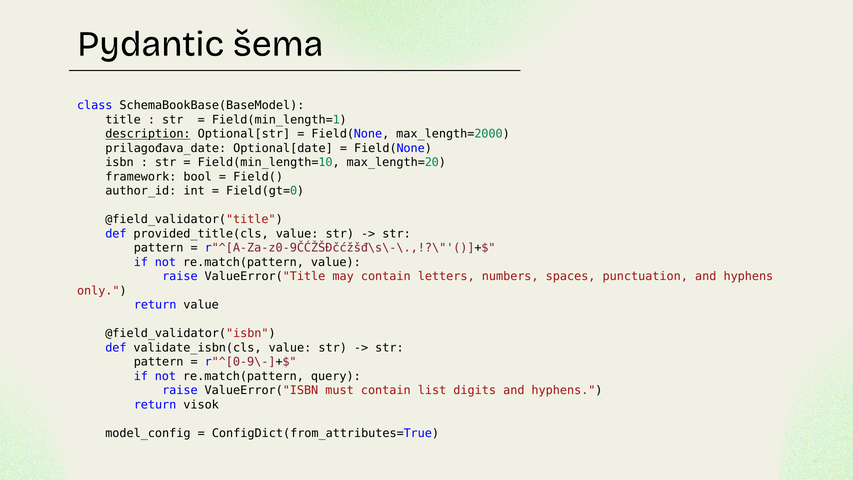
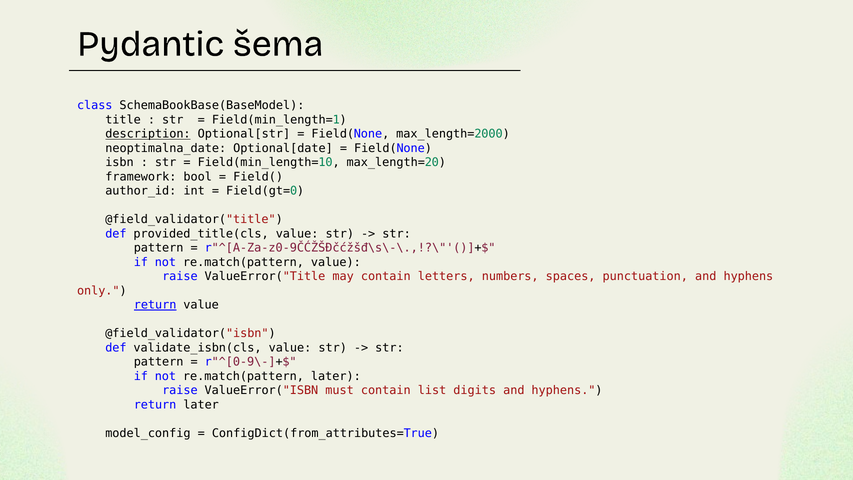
prilagođava_date: prilagođava_date -> neoptimalna_date
return at (155, 305) underline: none -> present
re.match(pattern query: query -> later
return visok: visok -> later
